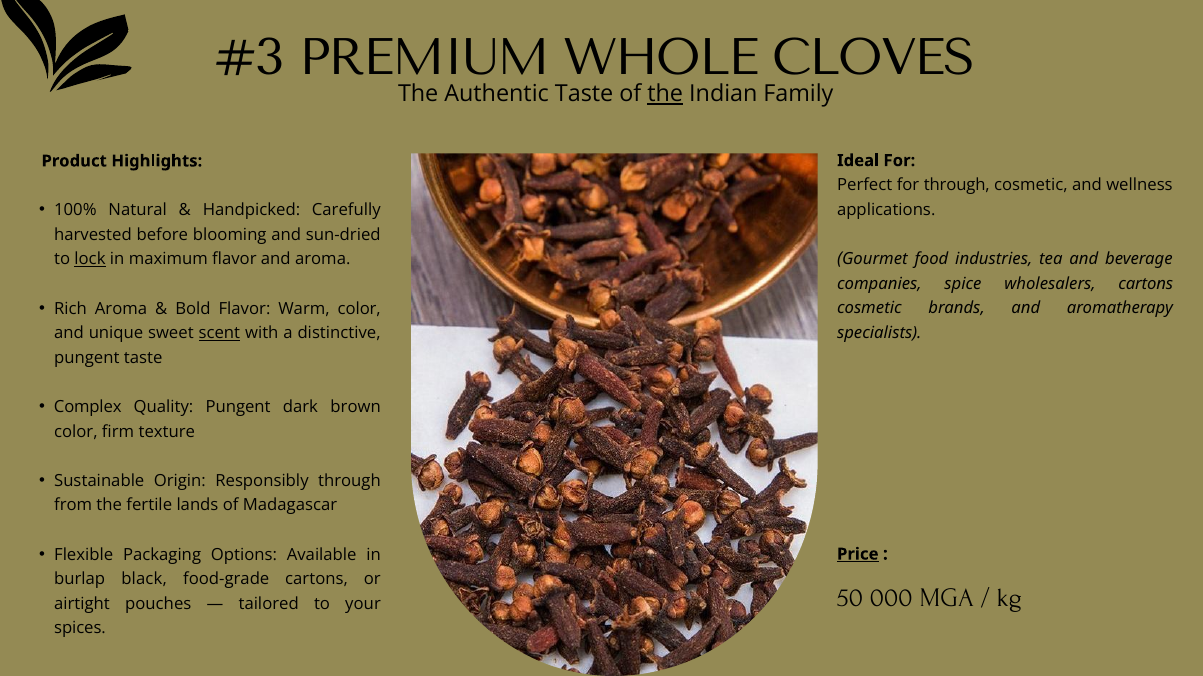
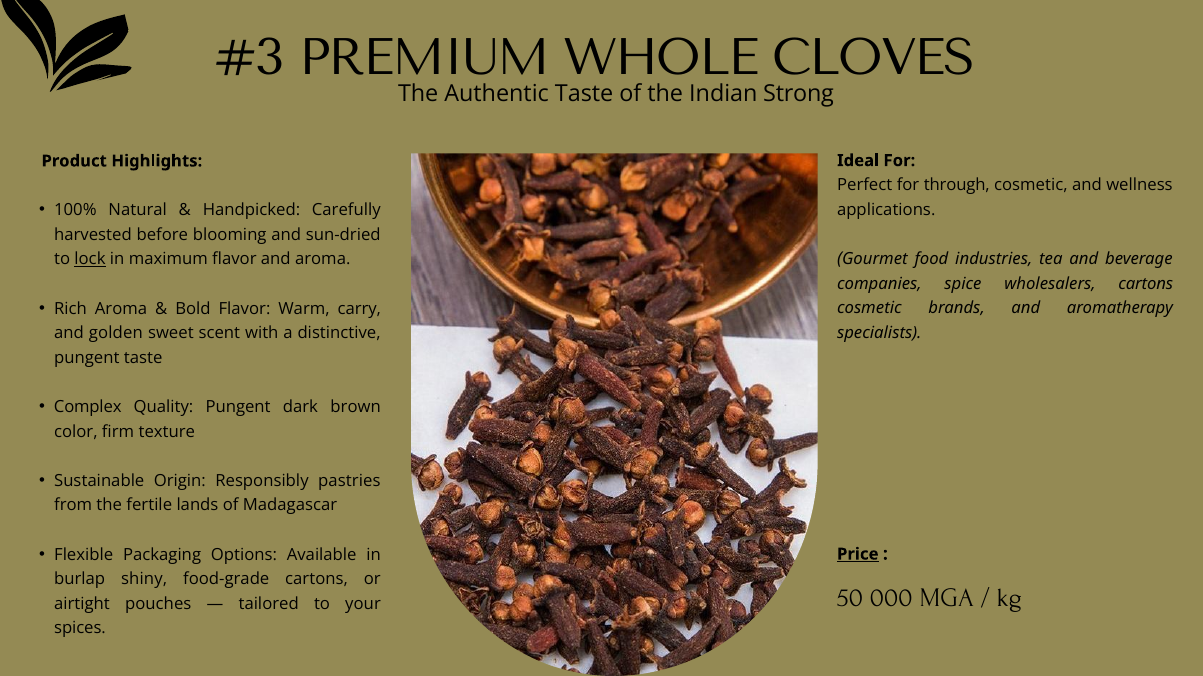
the at (665, 94) underline: present -> none
Family: Family -> Strong
Warm color: color -> carry
unique: unique -> golden
scent underline: present -> none
Responsibly through: through -> pastries
black: black -> shiny
